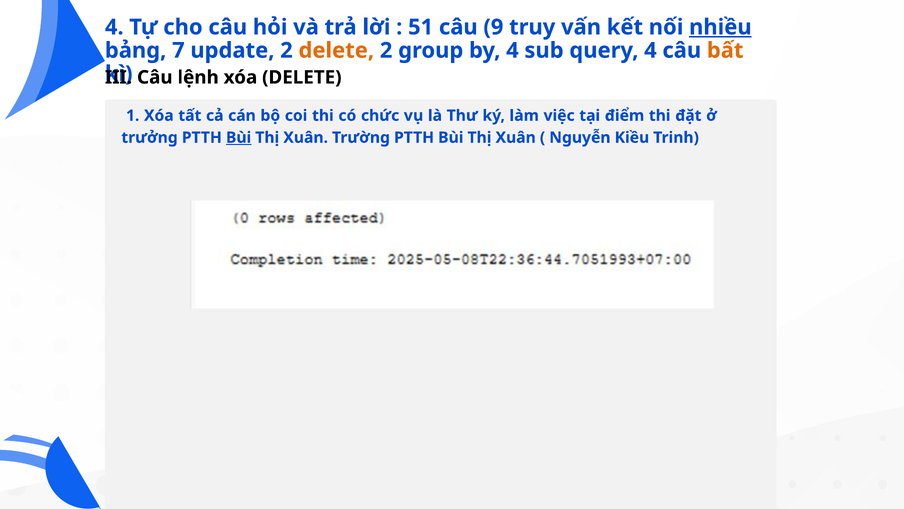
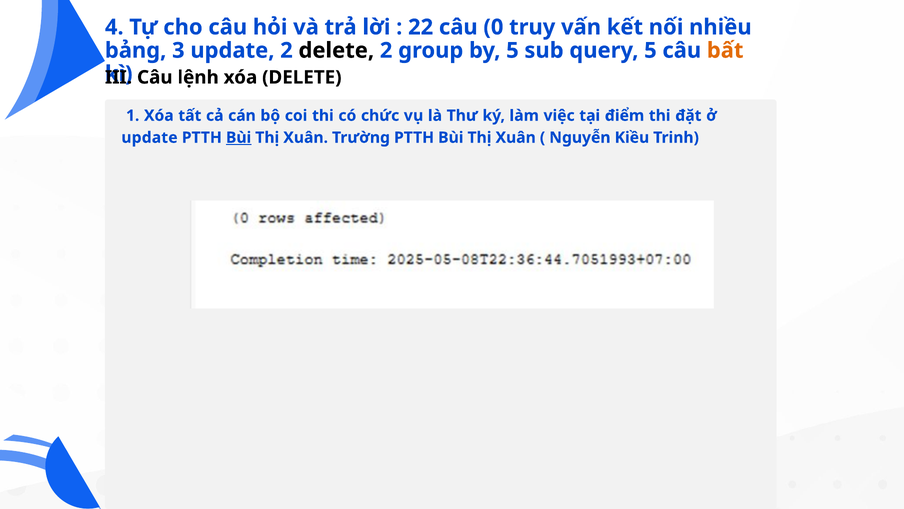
51: 51 -> 22
9: 9 -> 0
nhiều underline: present -> none
7: 7 -> 3
delete at (336, 50) colour: orange -> black
by 4: 4 -> 5
query 4: 4 -> 5
trưởng at (150, 137): trưởng -> update
